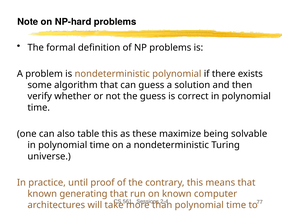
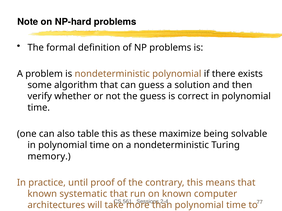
universe: universe -> memory
generating: generating -> systematic
